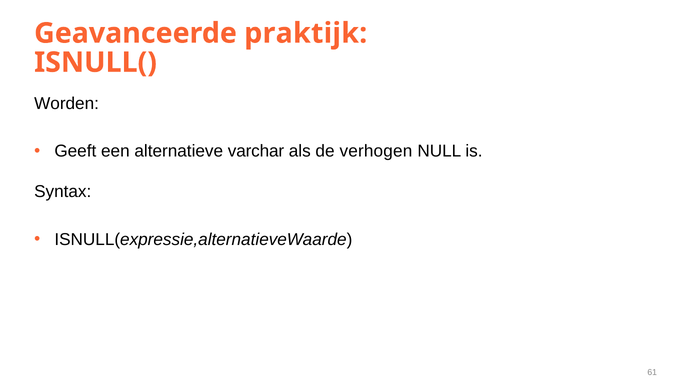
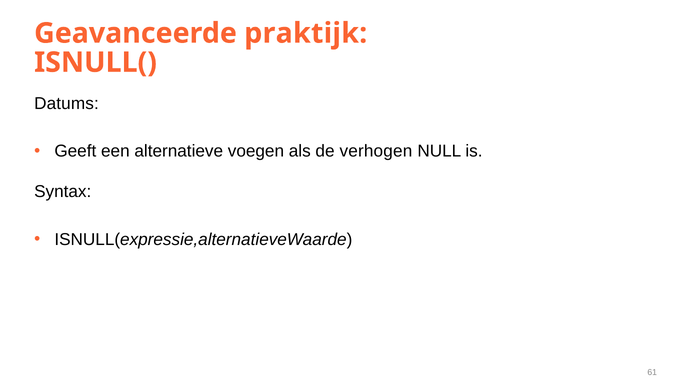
Worden: Worden -> Datums
varchar: varchar -> voegen
